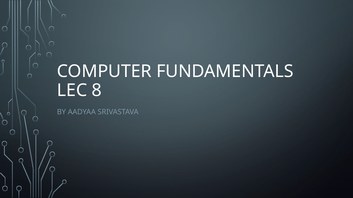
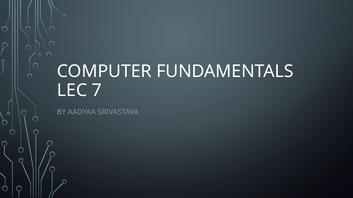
8: 8 -> 7
